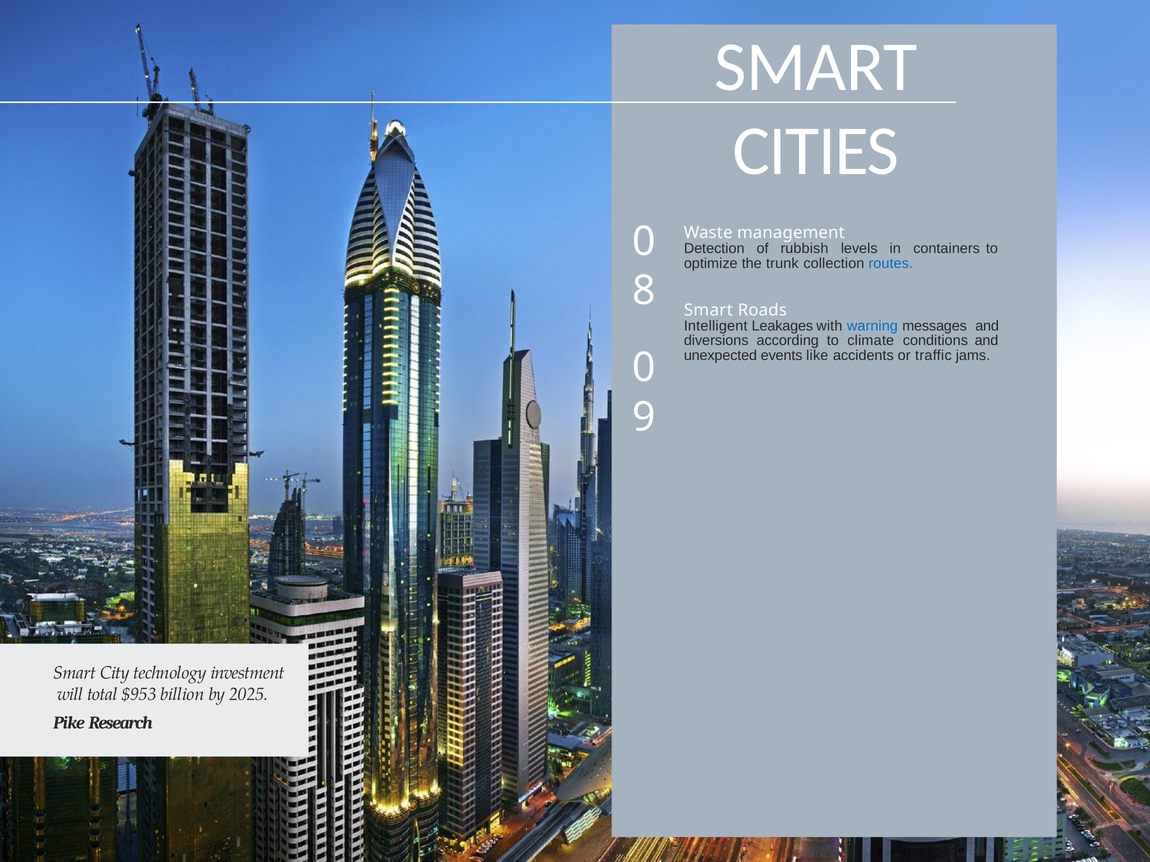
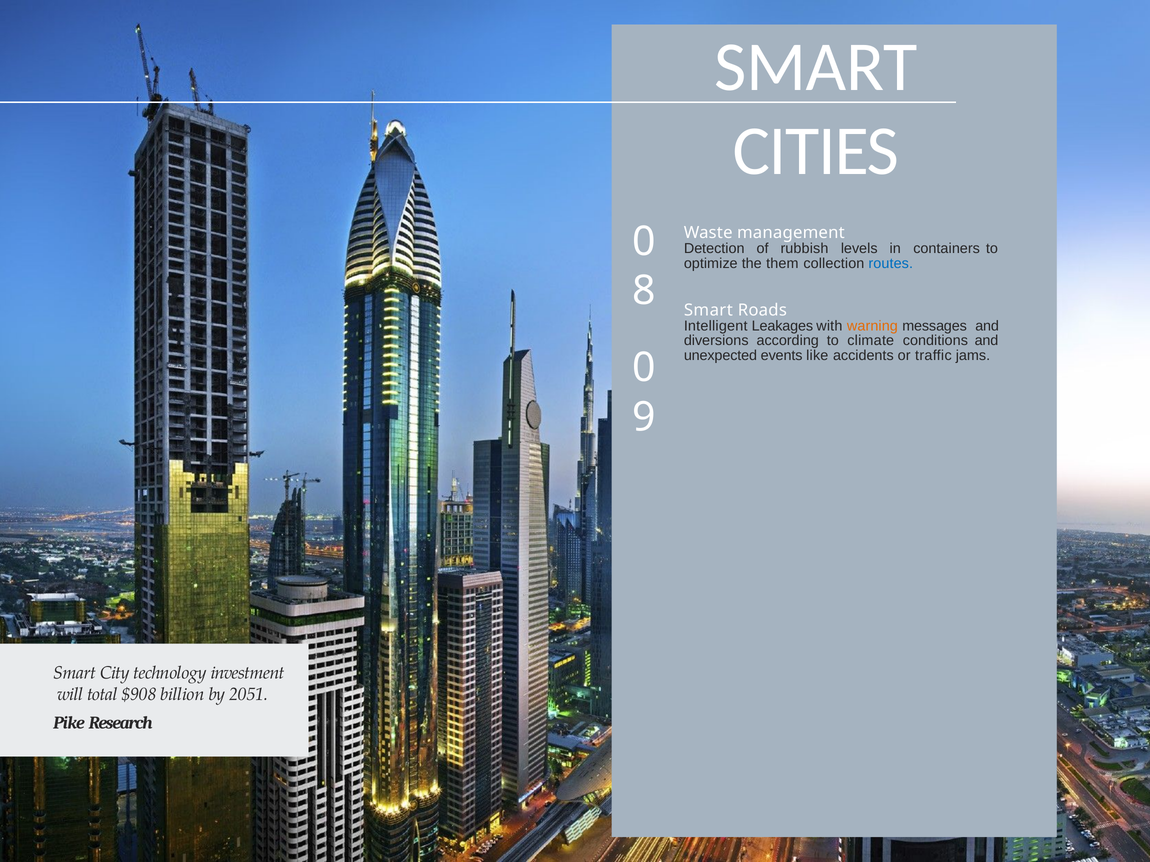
trunk: trunk -> them
warning colour: blue -> orange
$953: $953 -> $908
2025: 2025 -> 2051
